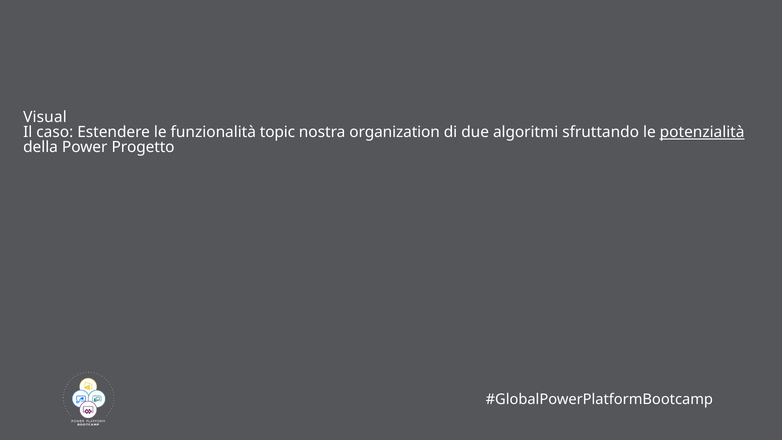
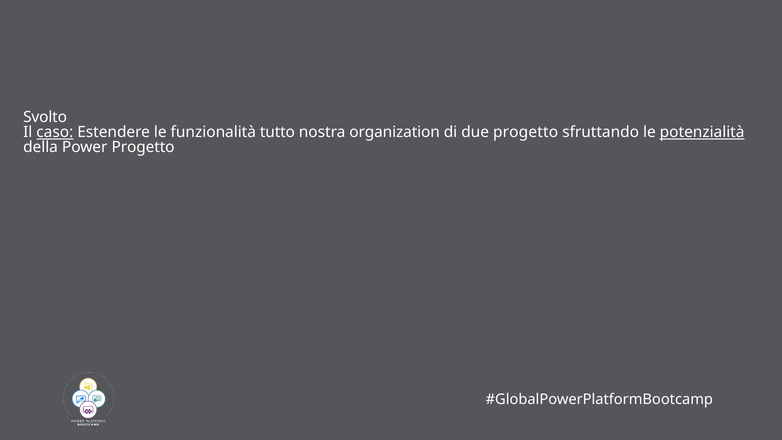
Visual: Visual -> Svolto
caso underline: none -> present
topic: topic -> tutto
due algoritmi: algoritmi -> progetto
